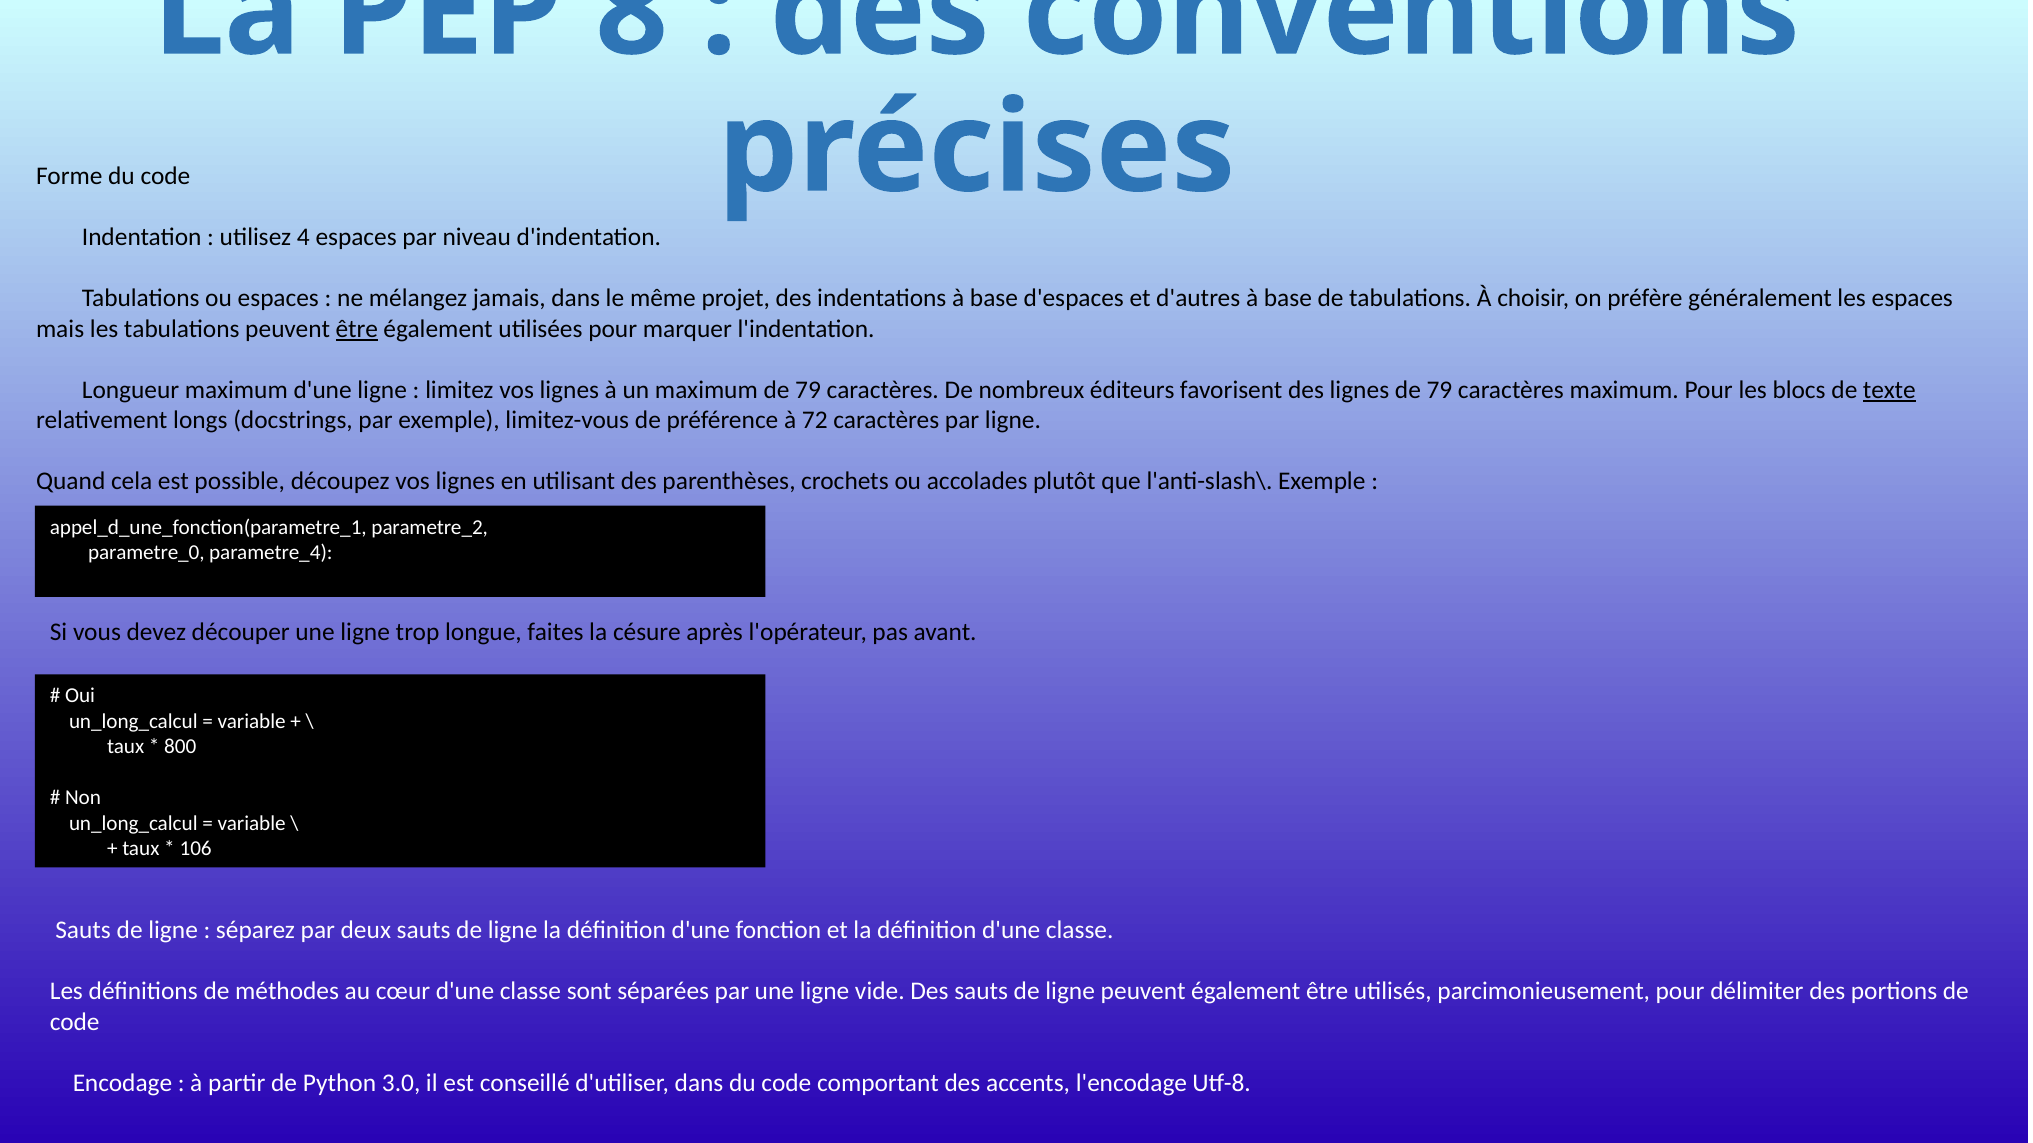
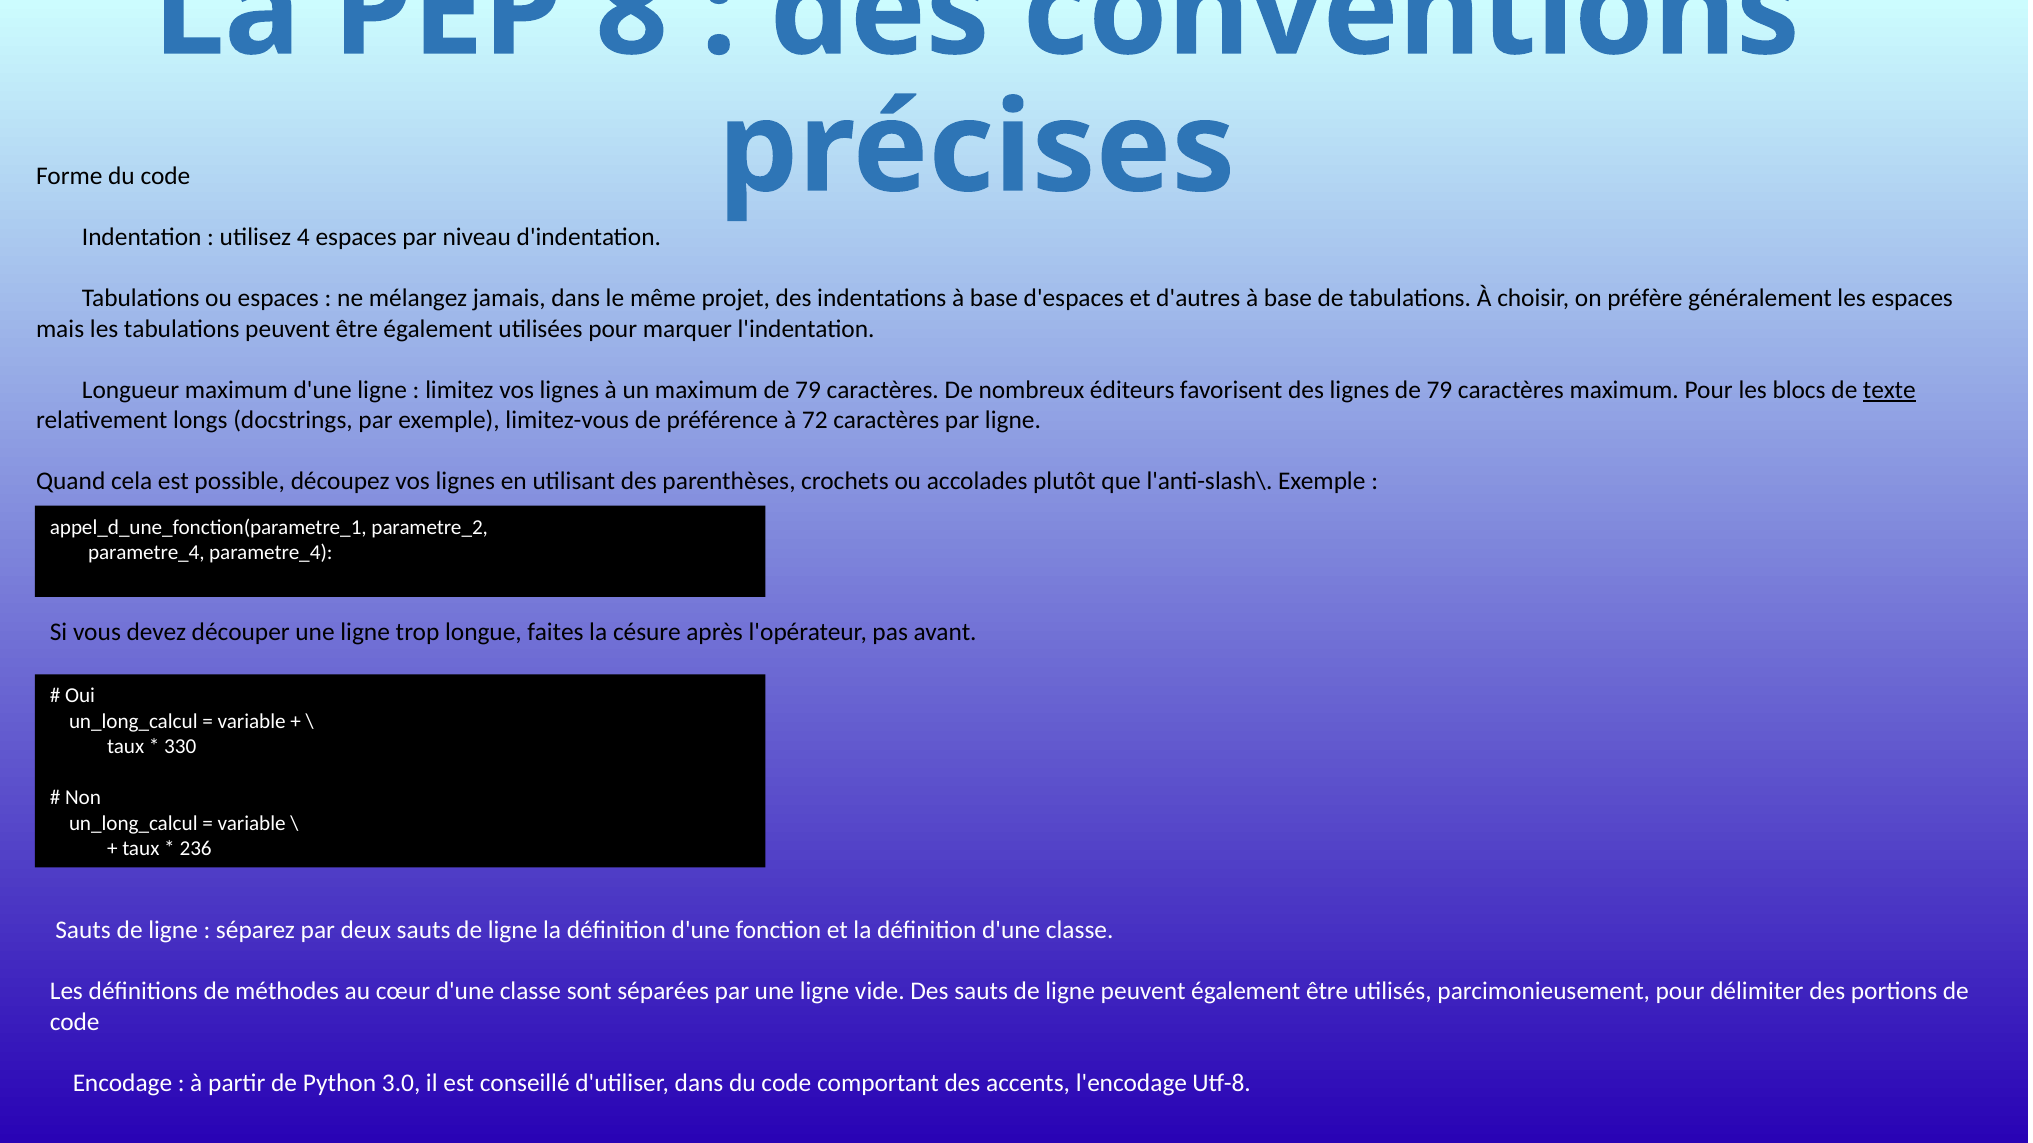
être at (357, 329) underline: present -> none
parametre_0 at (146, 553): parametre_0 -> parametre_4
800: 800 -> 330
106: 106 -> 236
